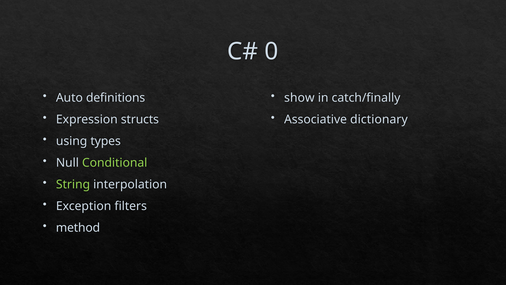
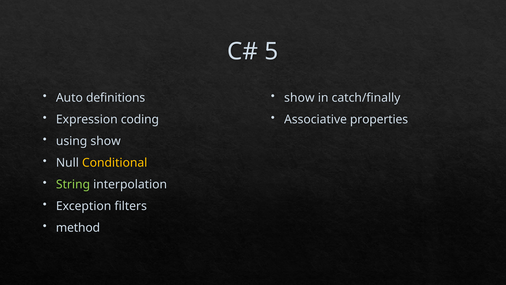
0: 0 -> 5
structs: structs -> coding
dictionary: dictionary -> properties
using types: types -> show
Conditional colour: light green -> yellow
